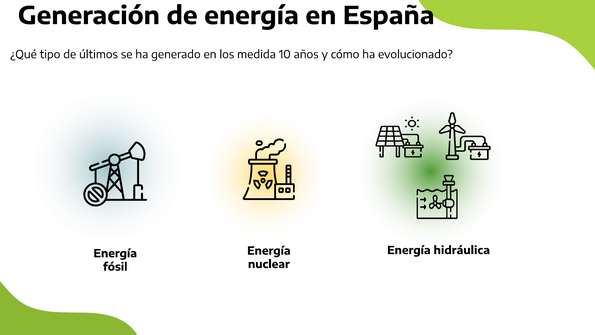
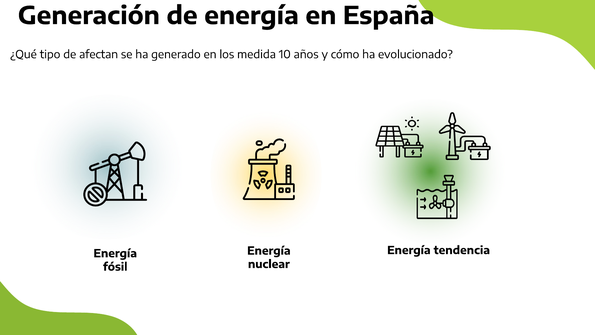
últimos: últimos -> afectan
hidráulica: hidráulica -> tendencia
